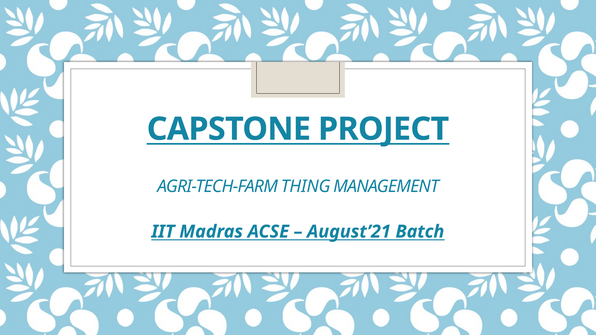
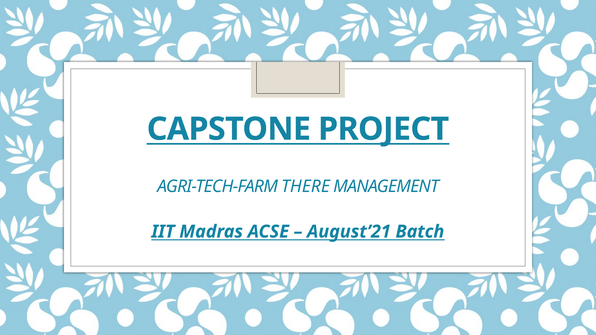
THING: THING -> THERE
